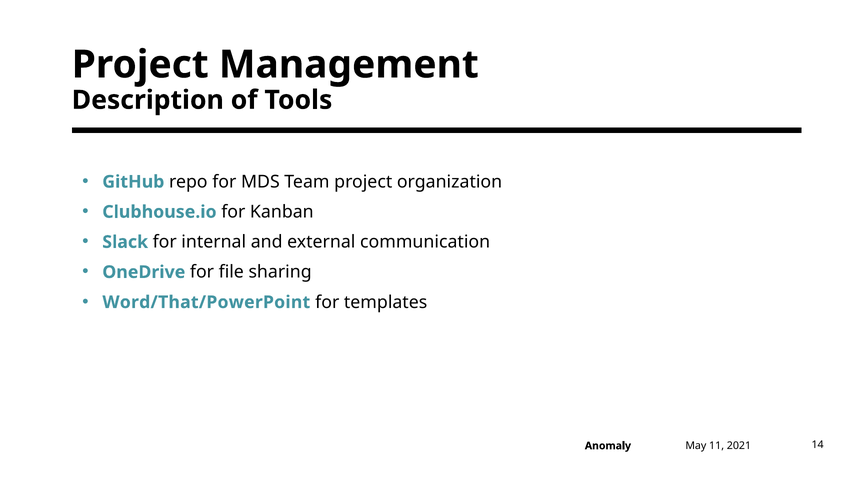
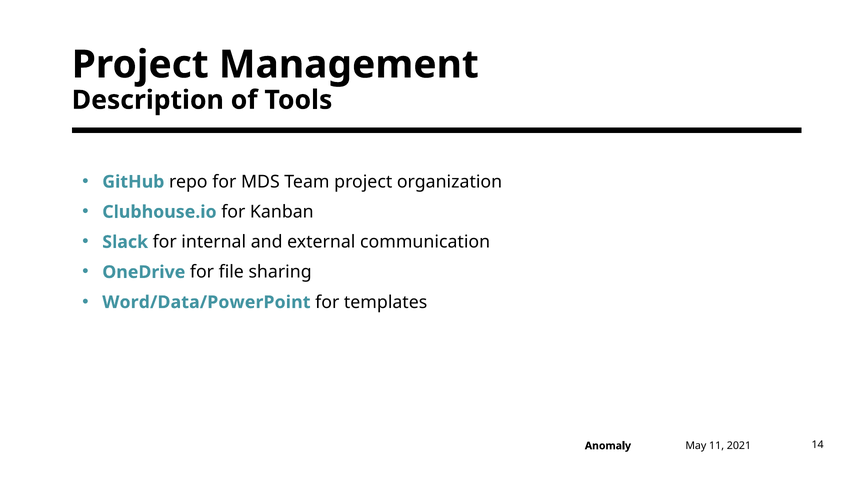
Word/That/PowerPoint: Word/That/PowerPoint -> Word/Data/PowerPoint
